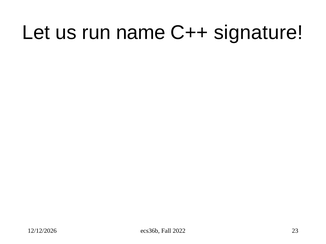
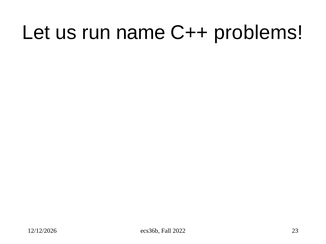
signature: signature -> problems
